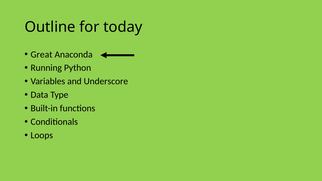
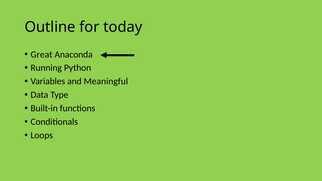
Underscore: Underscore -> Meaningful
